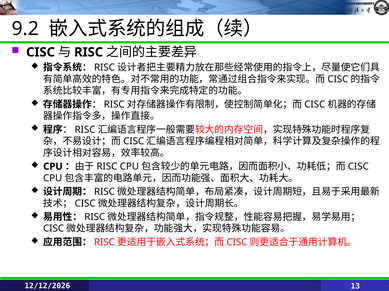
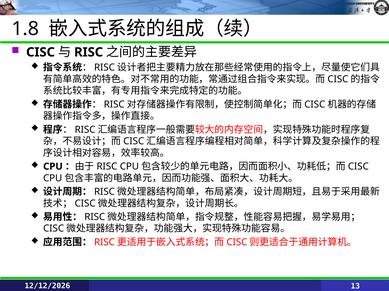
9.2: 9.2 -> 1.8
